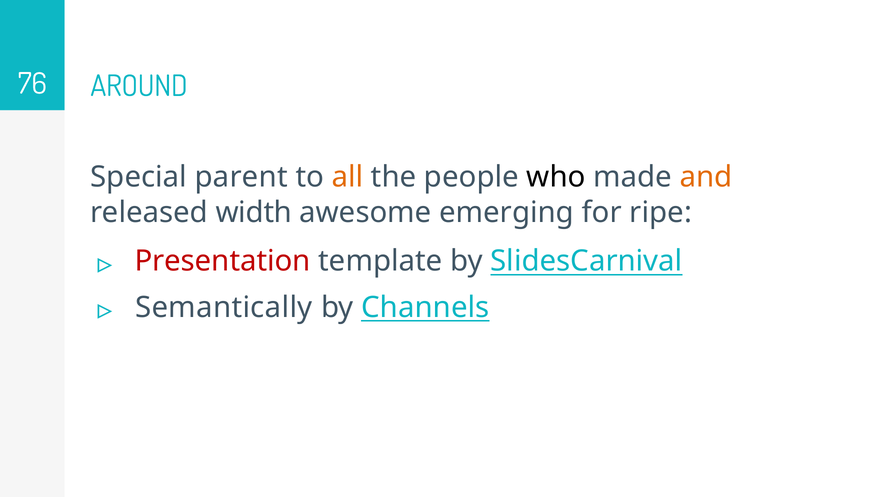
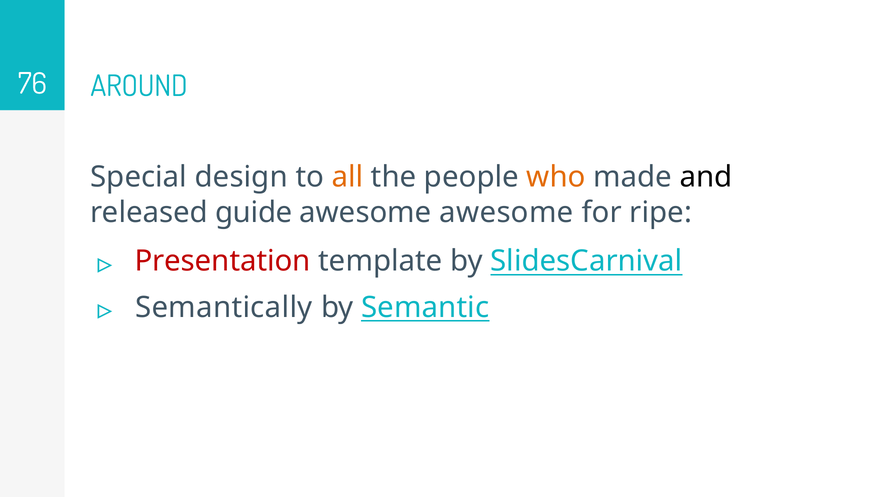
parent: parent -> design
who colour: black -> orange
and colour: orange -> black
width: width -> guide
awesome emerging: emerging -> awesome
Channels: Channels -> Semantic
